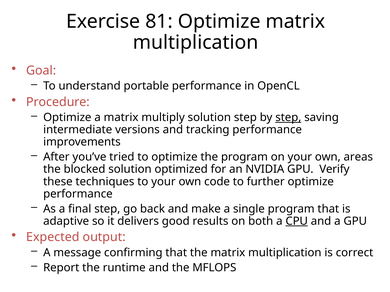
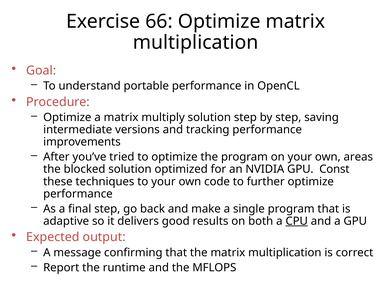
81: 81 -> 66
step at (288, 118) underline: present -> none
Verify: Verify -> Const
